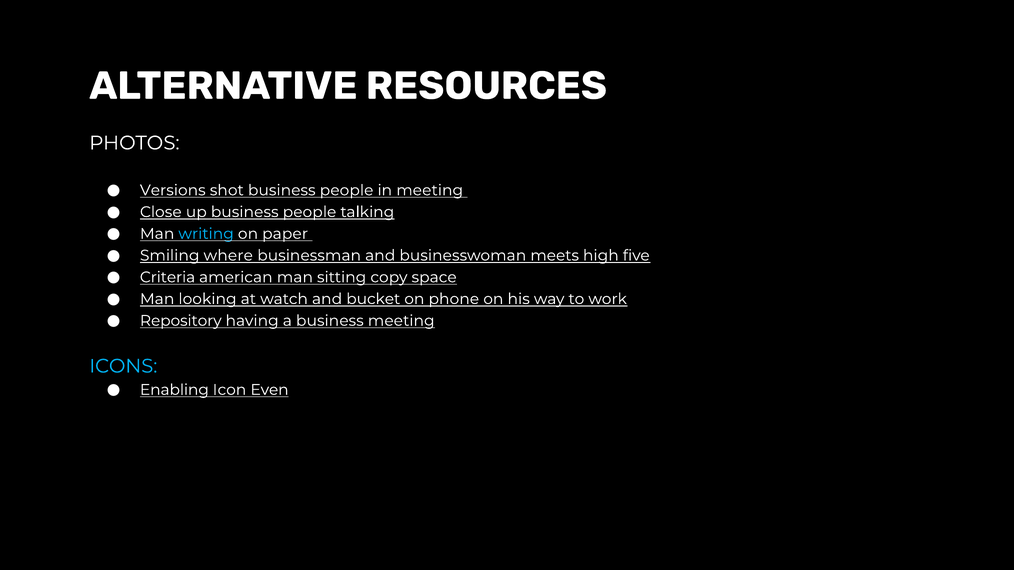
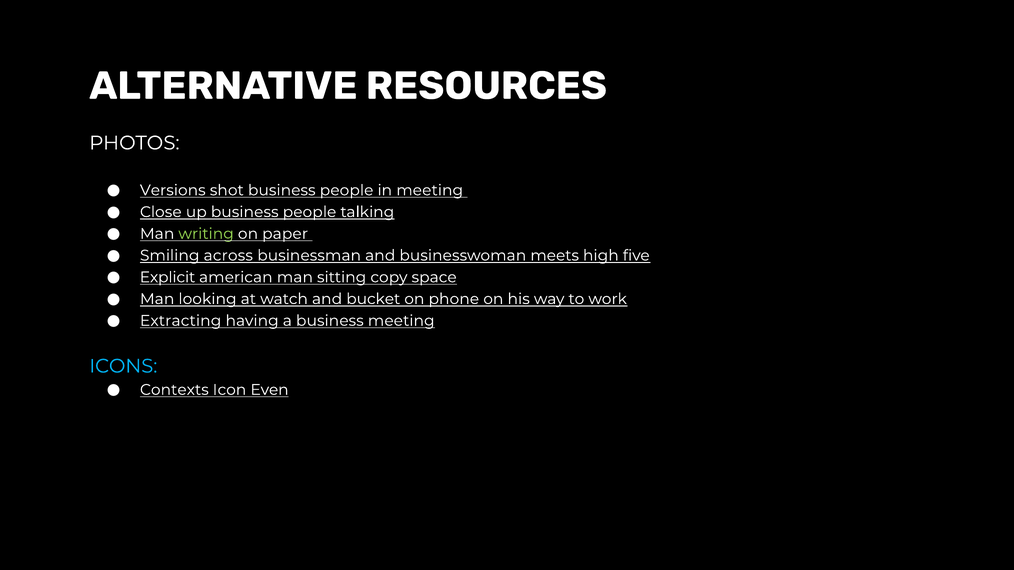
writing colour: light blue -> light green
where: where -> across
Criteria: Criteria -> Explicit
Repository: Repository -> Extracting
Enabling: Enabling -> Contexts
